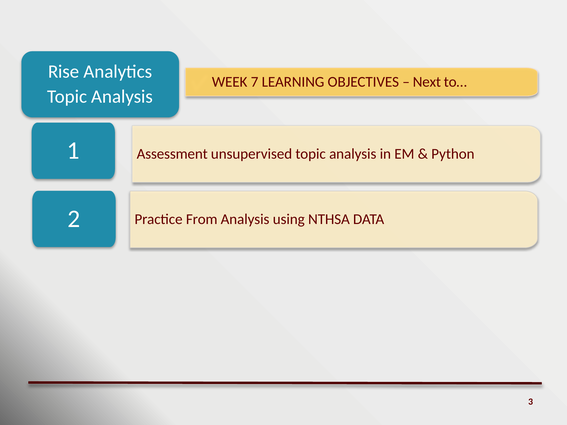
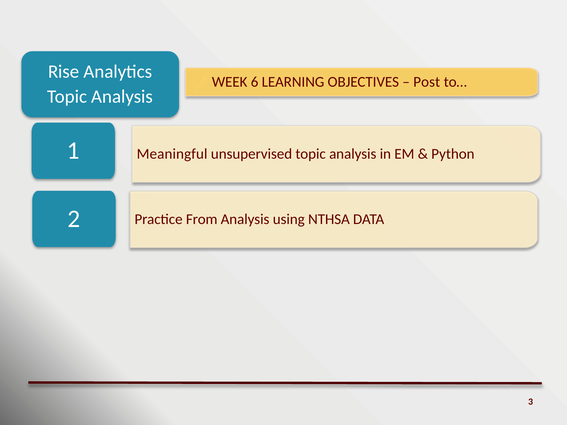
7: 7 -> 6
Next: Next -> Post
Assessment: Assessment -> Meaningful
